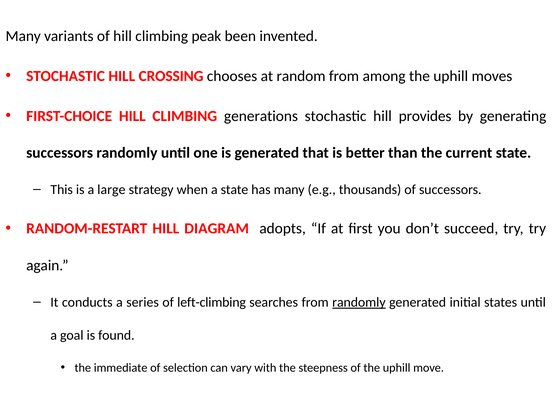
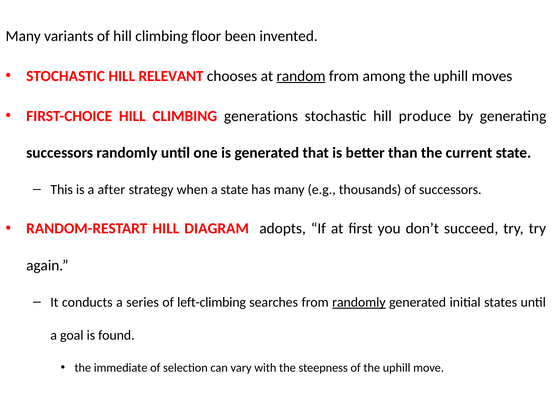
peak: peak -> floor
CROSSING: CROSSING -> RELEVANT
random underline: none -> present
provides: provides -> produce
large: large -> after
